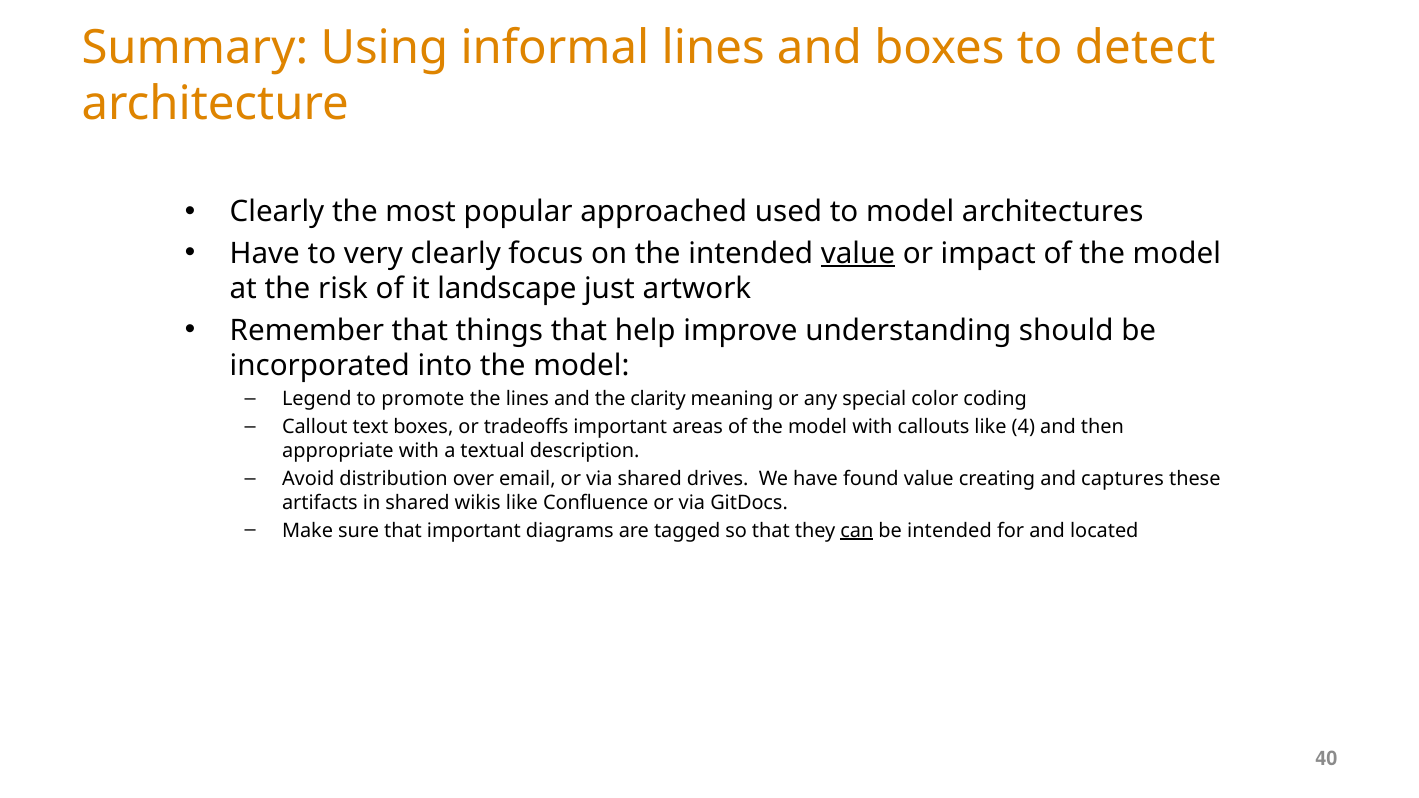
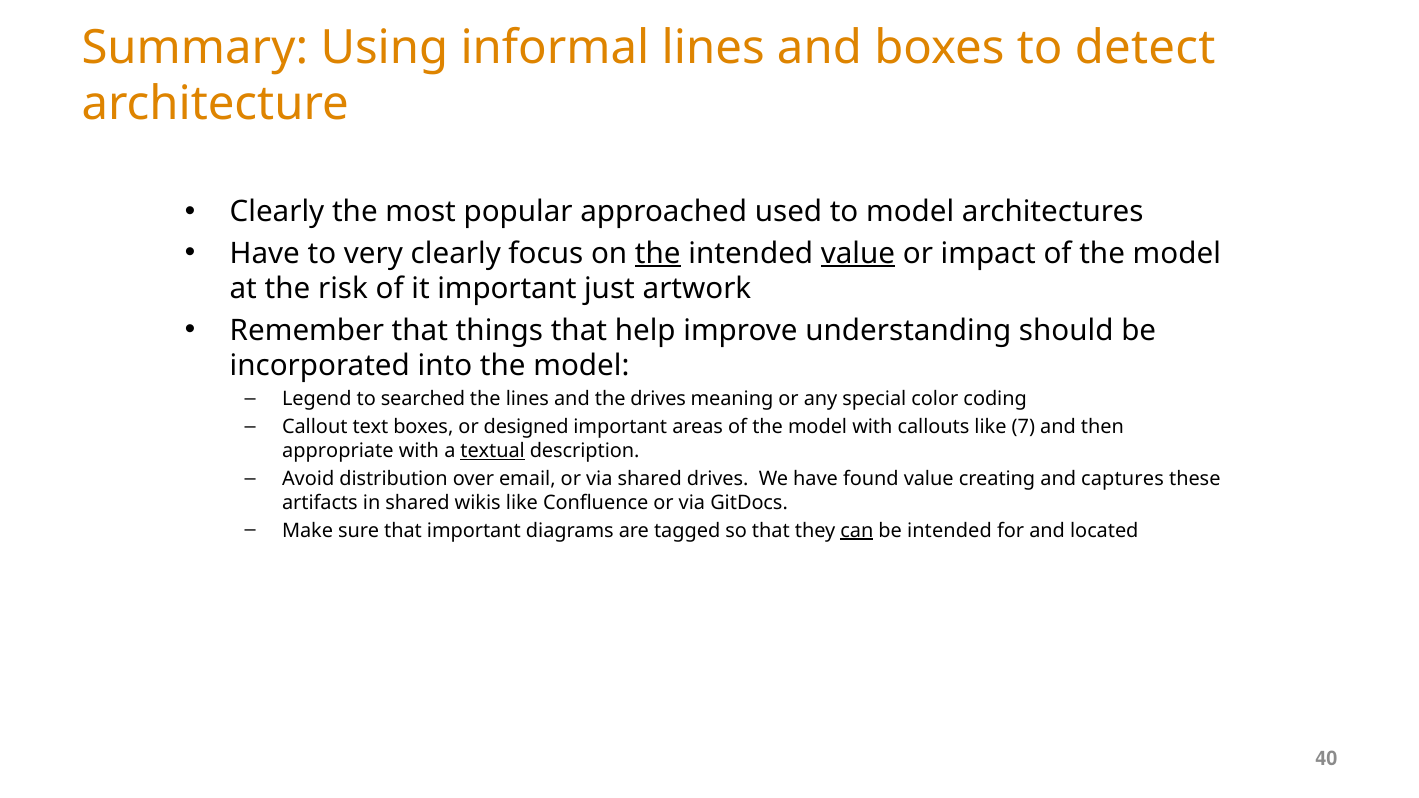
the at (658, 254) underline: none -> present
it landscape: landscape -> important
promote: promote -> searched
the clarity: clarity -> drives
tradeoffs: tradeoffs -> designed
4: 4 -> 7
textual underline: none -> present
